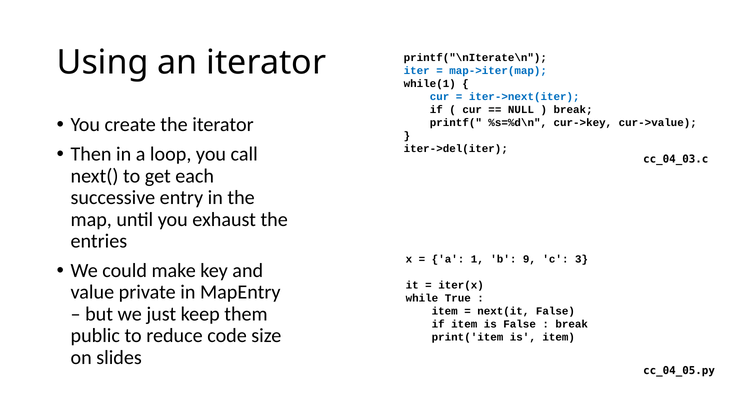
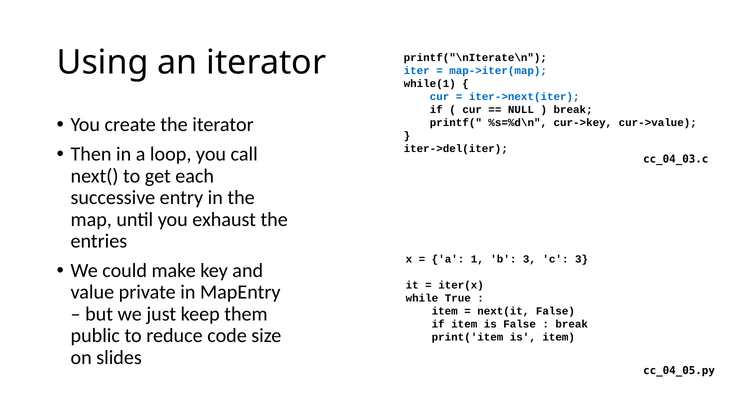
b 9: 9 -> 3
